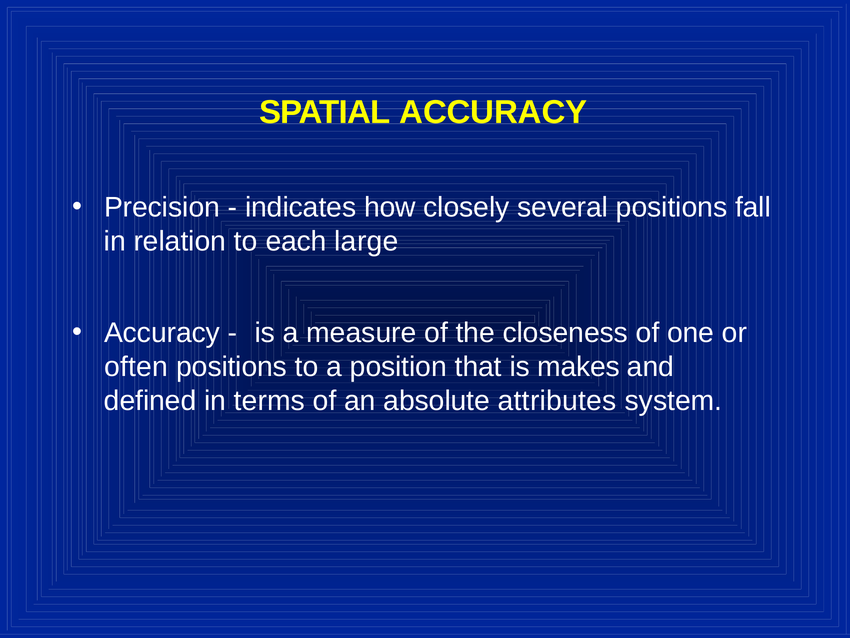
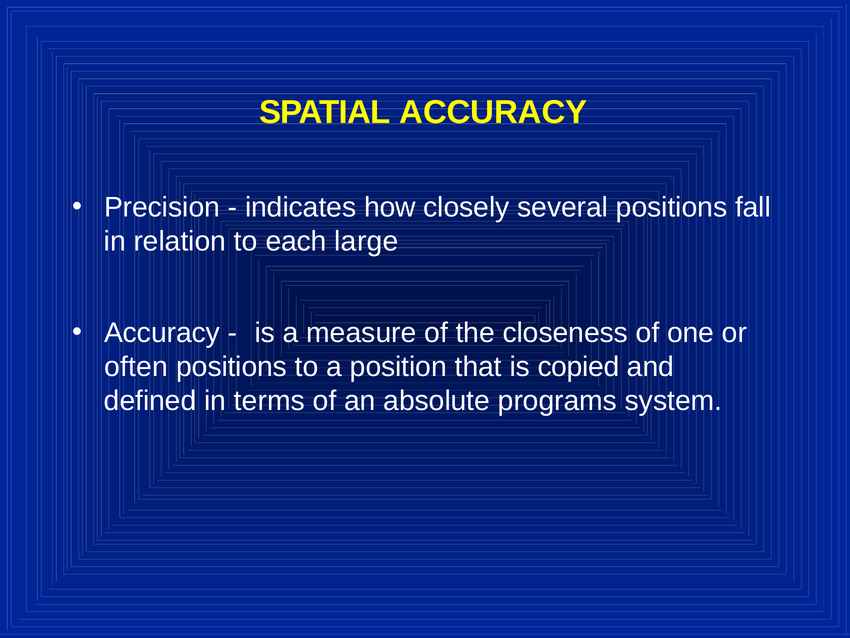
makes: makes -> copied
attributes: attributes -> programs
